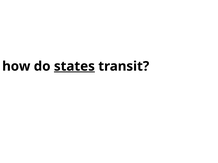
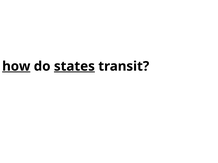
how underline: none -> present
